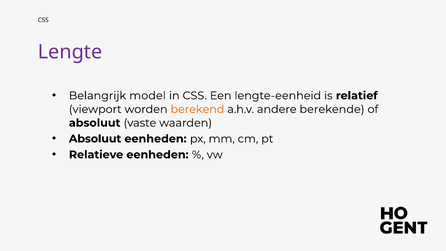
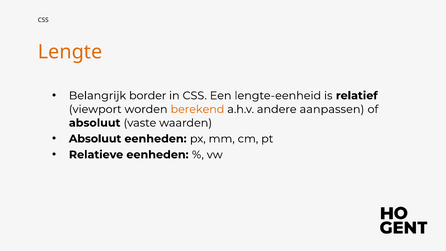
Lengte colour: purple -> orange
model: model -> border
berekende: berekende -> aanpassen
